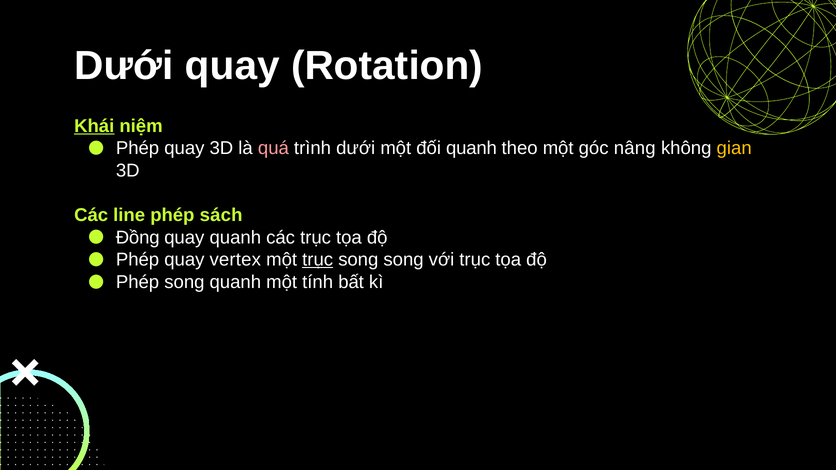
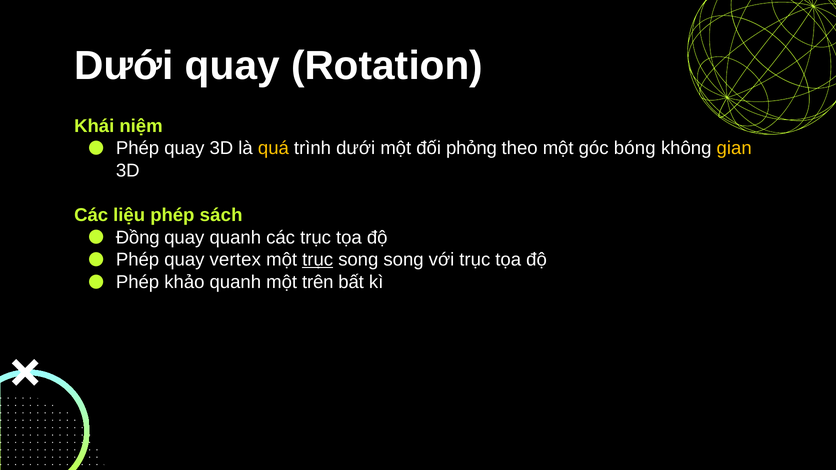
Khái underline: present -> none
quá colour: pink -> yellow
đối quanh: quanh -> phỏng
nâng: nâng -> bóng
line: line -> liệu
Phép song: song -> khảo
tính: tính -> trên
